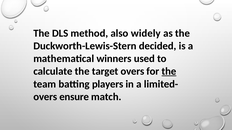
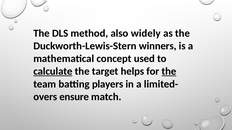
decided: decided -> winners
winners: winners -> concept
calculate underline: none -> present
target overs: overs -> helps
